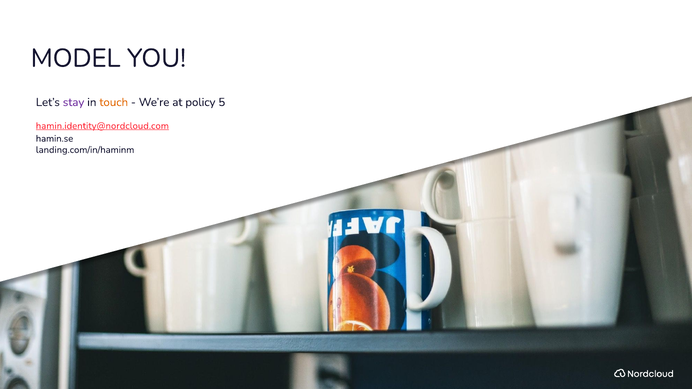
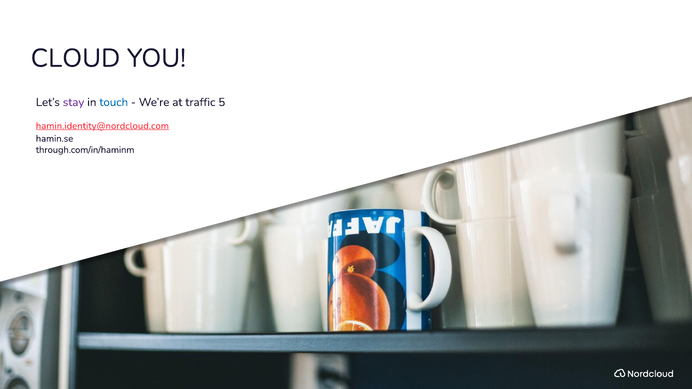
MODEL: MODEL -> CLOUD
touch colour: orange -> blue
policy: policy -> traffic
landing.com/in/haminm: landing.com/in/haminm -> through.com/in/haminm
